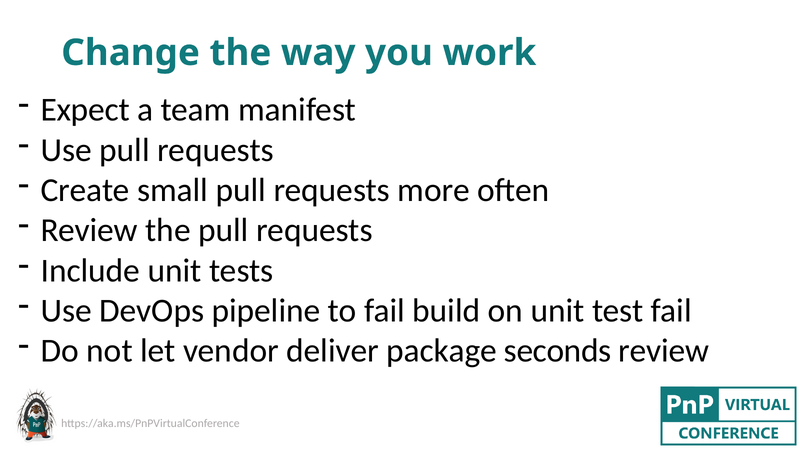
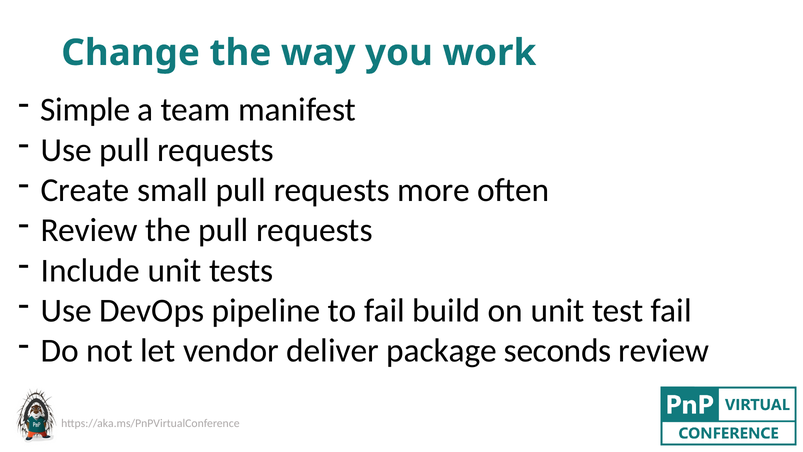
Expect: Expect -> Simple
